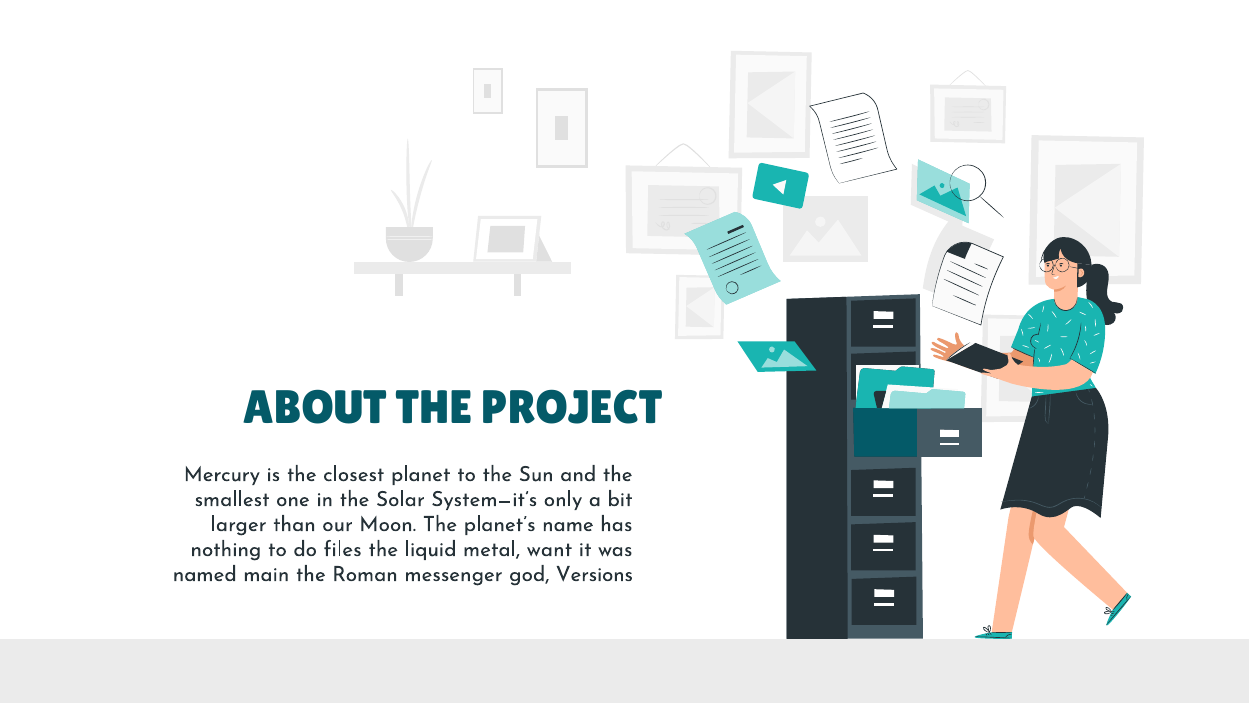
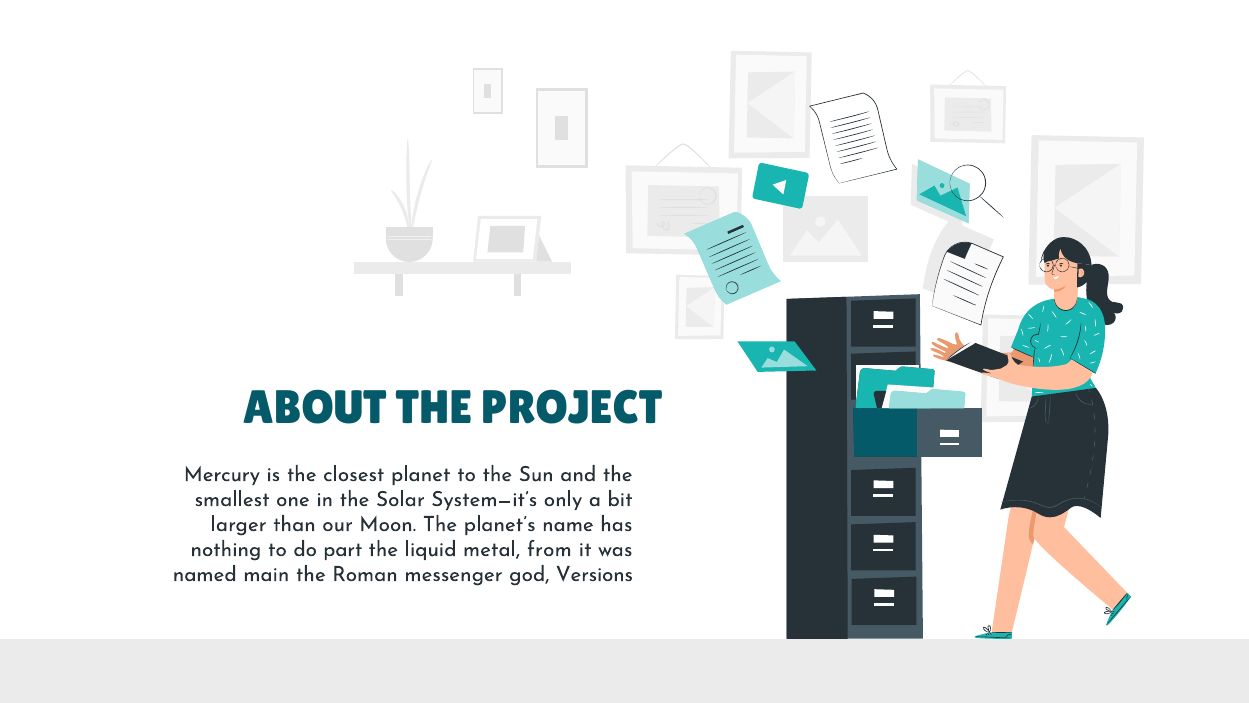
files: files -> part
want: want -> from
